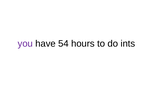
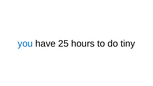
you colour: purple -> blue
54: 54 -> 25
ints: ints -> tiny
